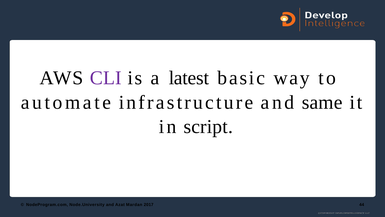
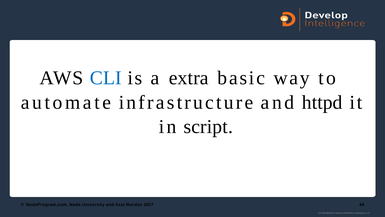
CLI colour: purple -> blue
latest: latest -> extra
same: same -> httpd
